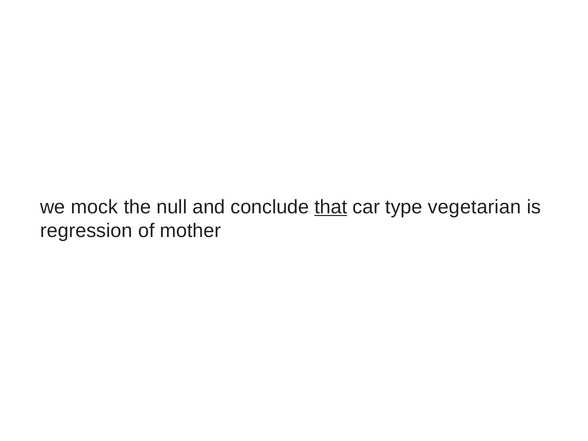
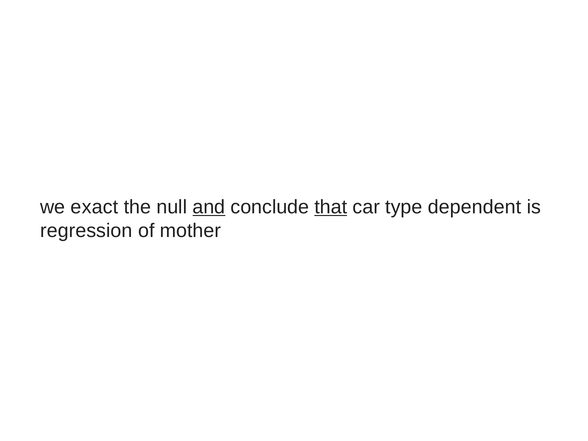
mock: mock -> exact
and underline: none -> present
vegetarian: vegetarian -> dependent
